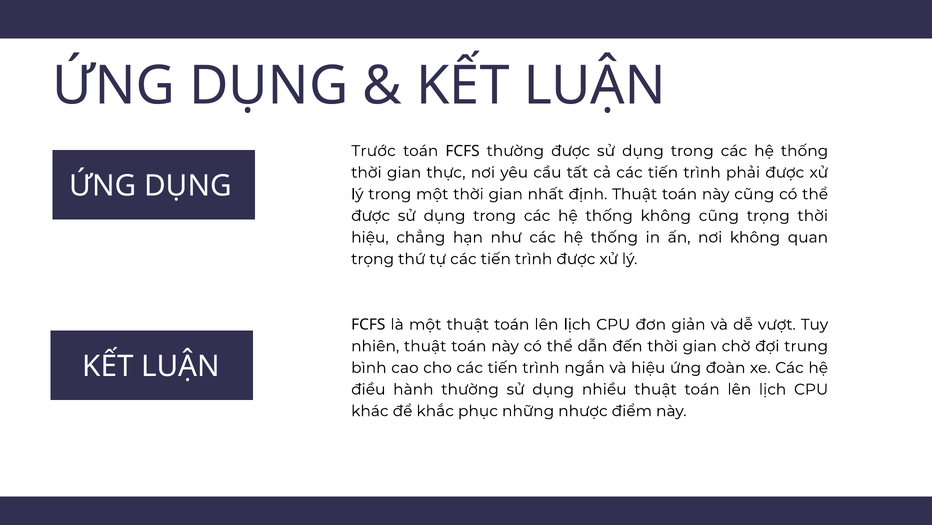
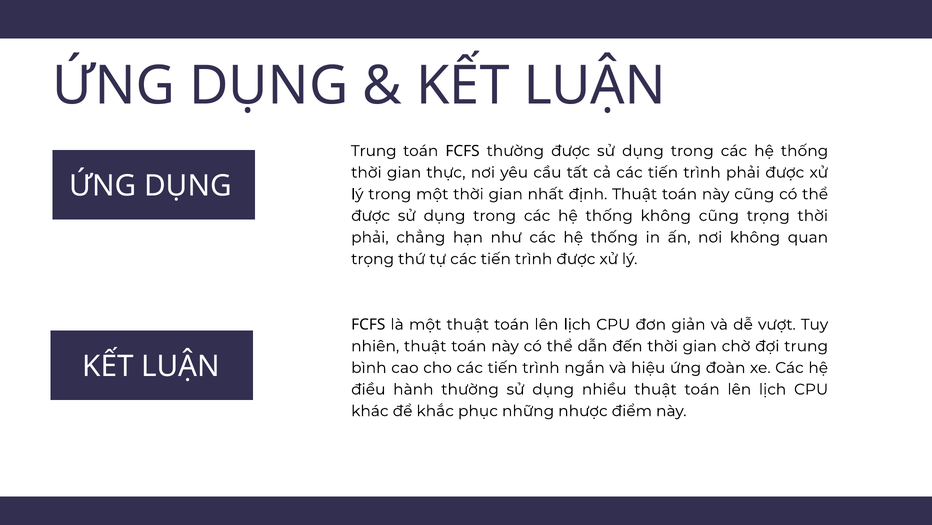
Trước at (374, 151): Trước -> Trung
hiệu at (370, 237): hiệu -> phải
